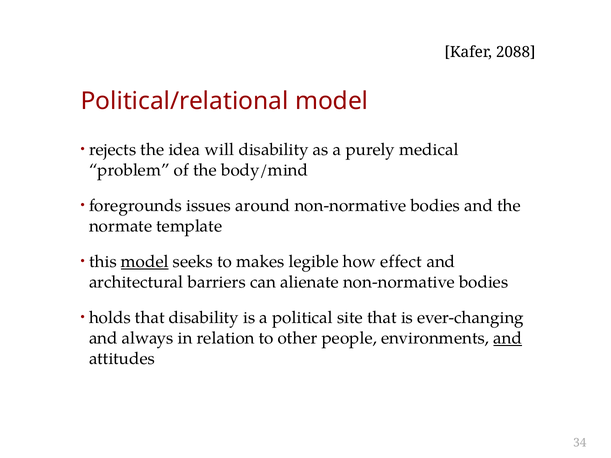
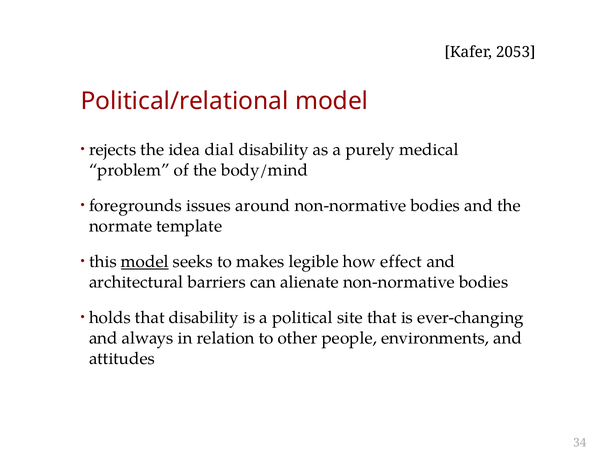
2088: 2088 -> 2053
will: will -> dial
and at (508, 338) underline: present -> none
